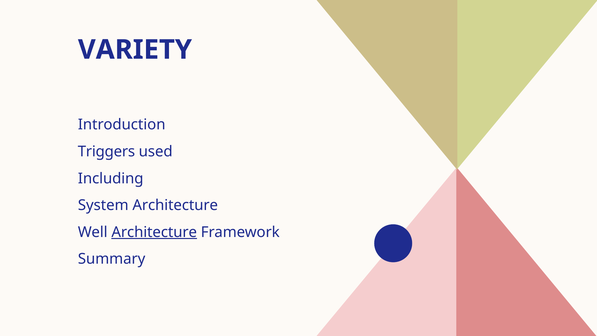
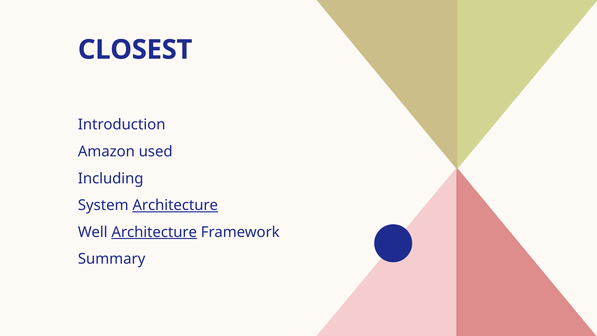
VARIETY: VARIETY -> CLOSEST
Triggers: Triggers -> Amazon
Architecture at (175, 205) underline: none -> present
